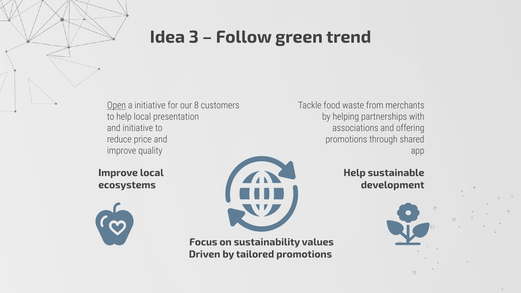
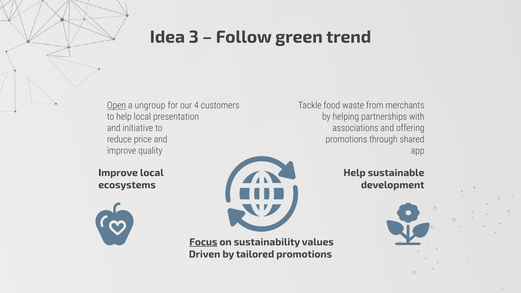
a initiative: initiative -> ungroup
8: 8 -> 4
Focus underline: none -> present
